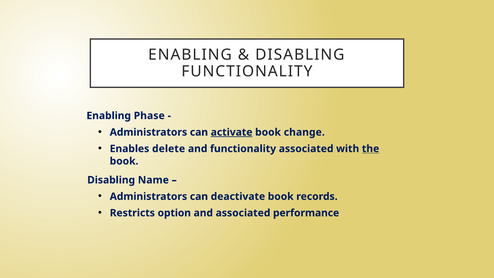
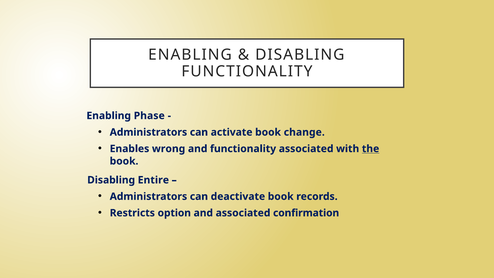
activate underline: present -> none
delete: delete -> wrong
Name: Name -> Entire
performance: performance -> confirmation
